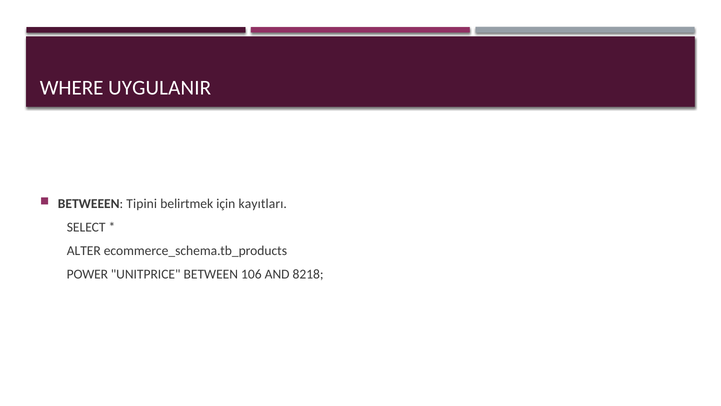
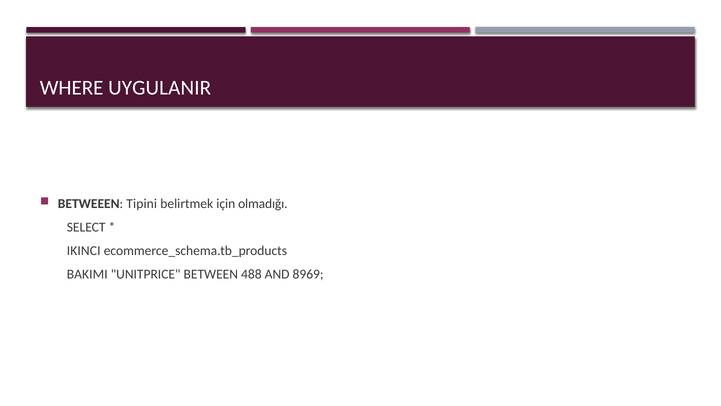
kayıtları: kayıtları -> olmadığı
ALTER: ALTER -> IKINCI
POWER: POWER -> BAKIMI
106: 106 -> 488
8218: 8218 -> 8969
